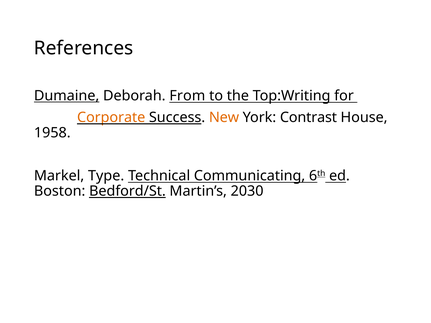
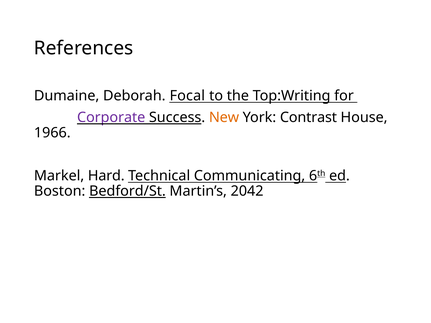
Dumaine underline: present -> none
From: From -> Focal
Corporate colour: orange -> purple
1958: 1958 -> 1966
Type: Type -> Hard
2030: 2030 -> 2042
